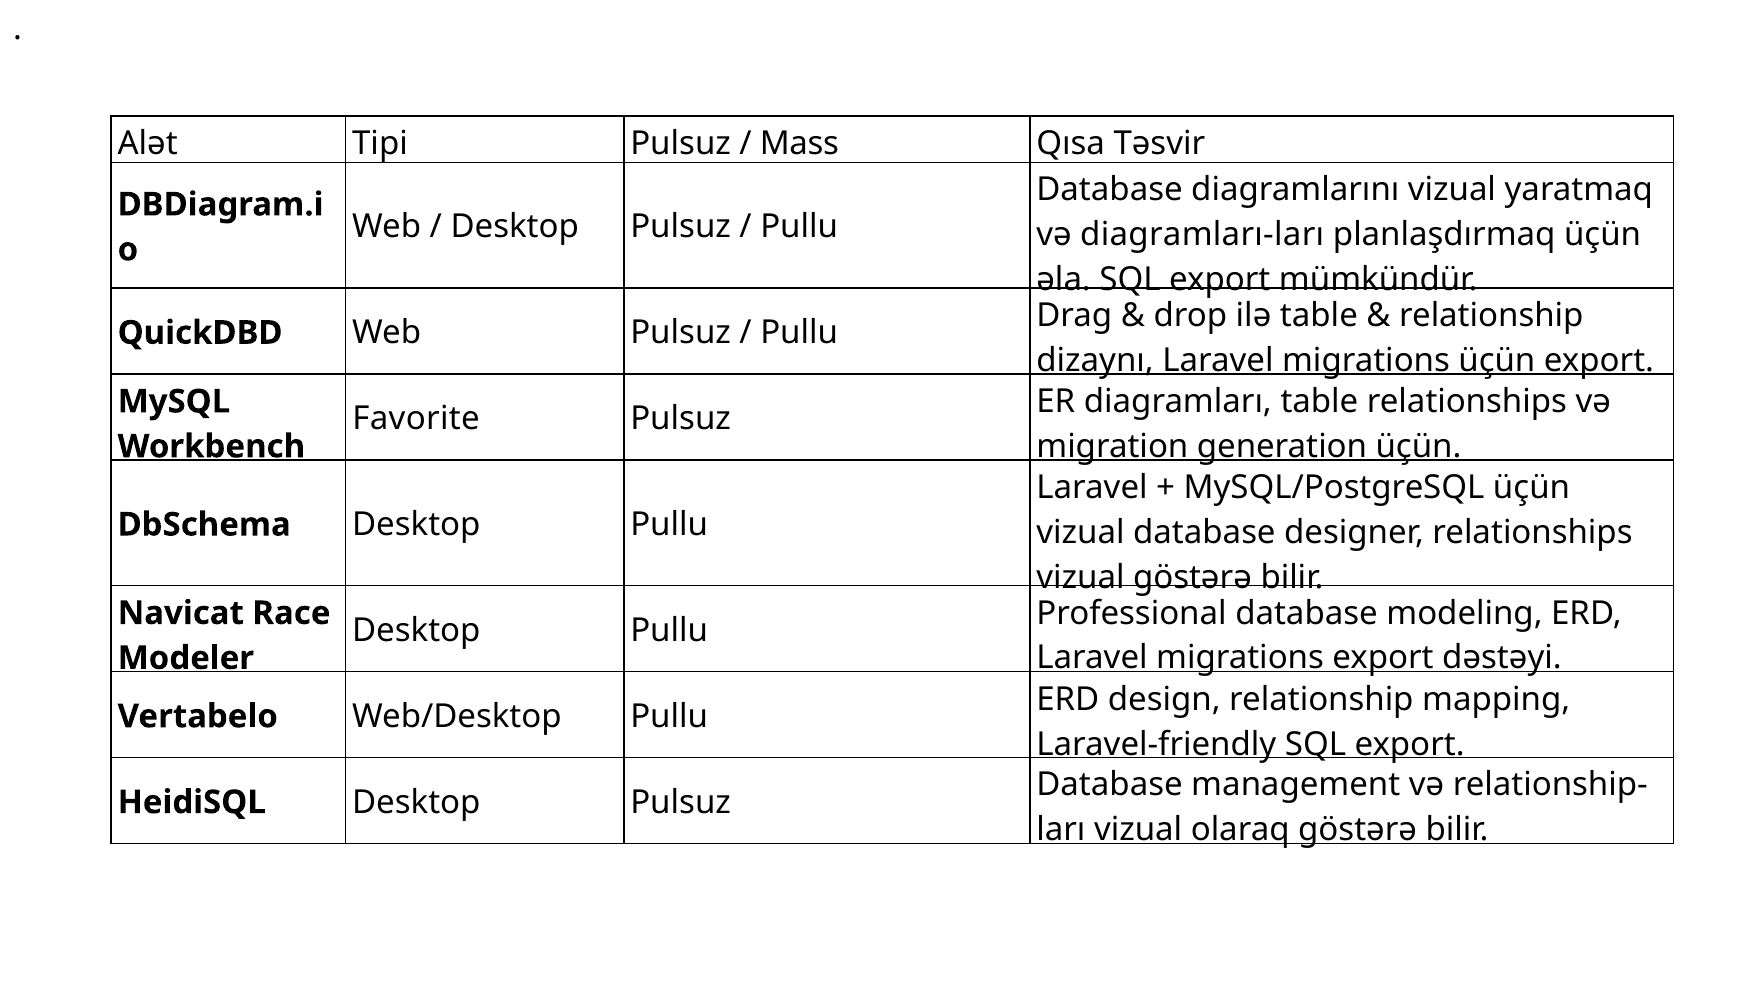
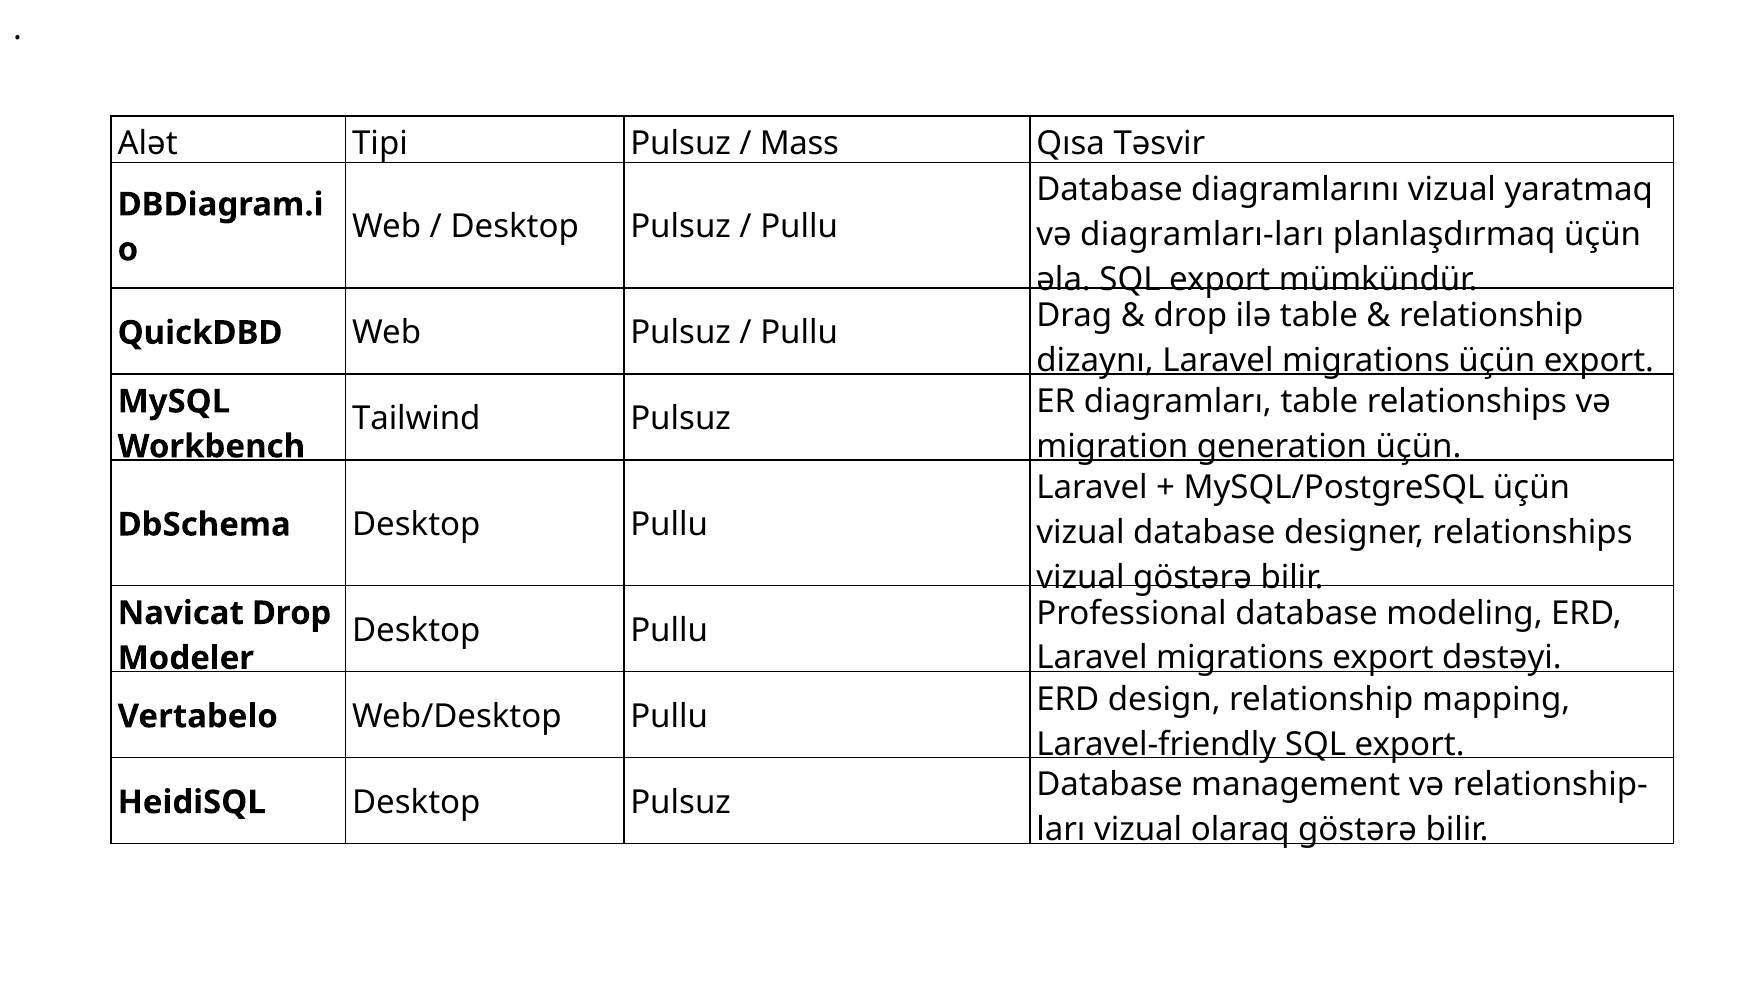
Favorite: Favorite -> Tailwind
Navicat Race: Race -> Drop
